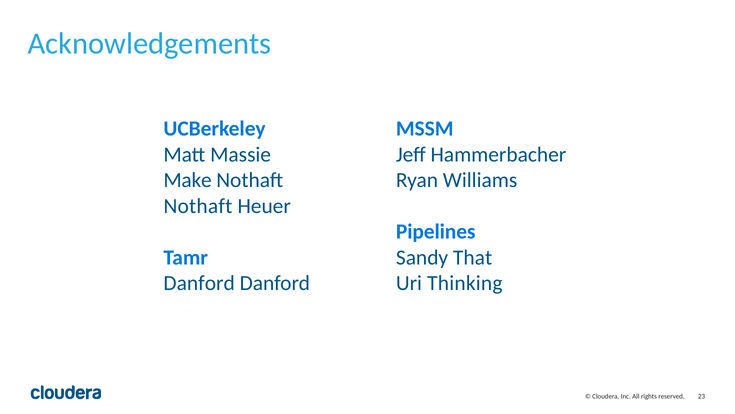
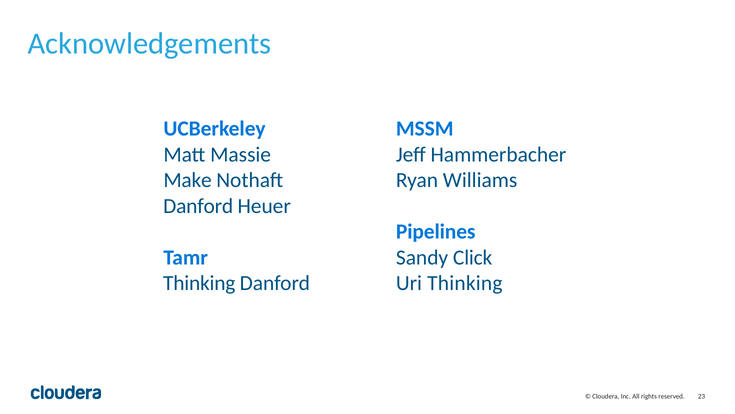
Nothaft at (198, 206): Nothaft -> Danford
That: That -> Click
Danford at (199, 283): Danford -> Thinking
